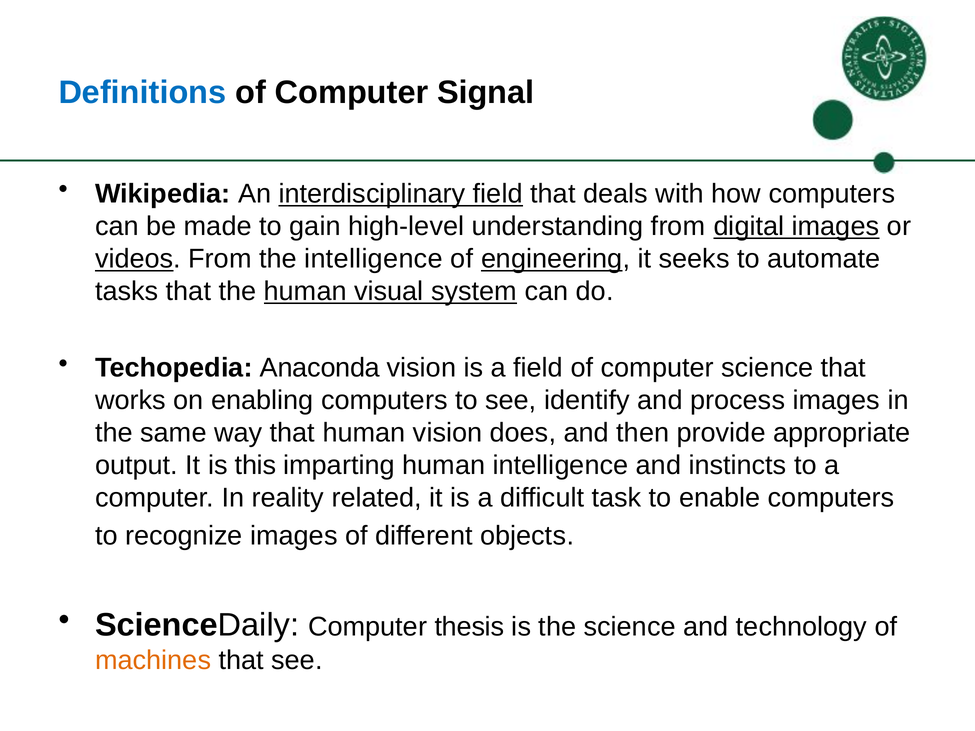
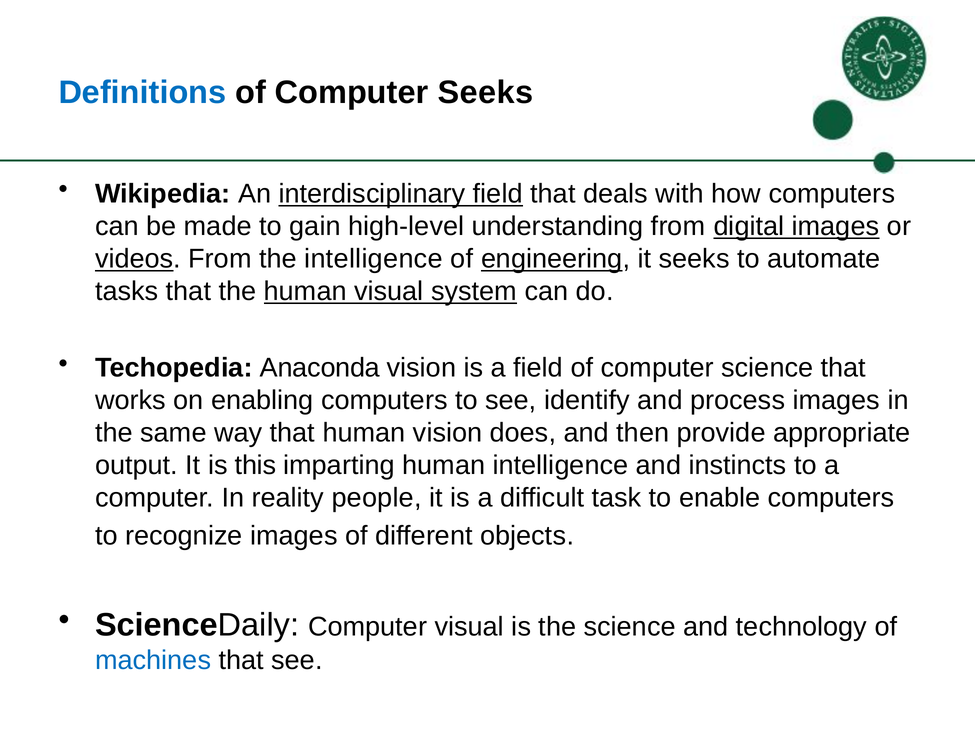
Computer Signal: Signal -> Seeks
related: related -> people
Computer thesis: thesis -> visual
machines colour: orange -> blue
